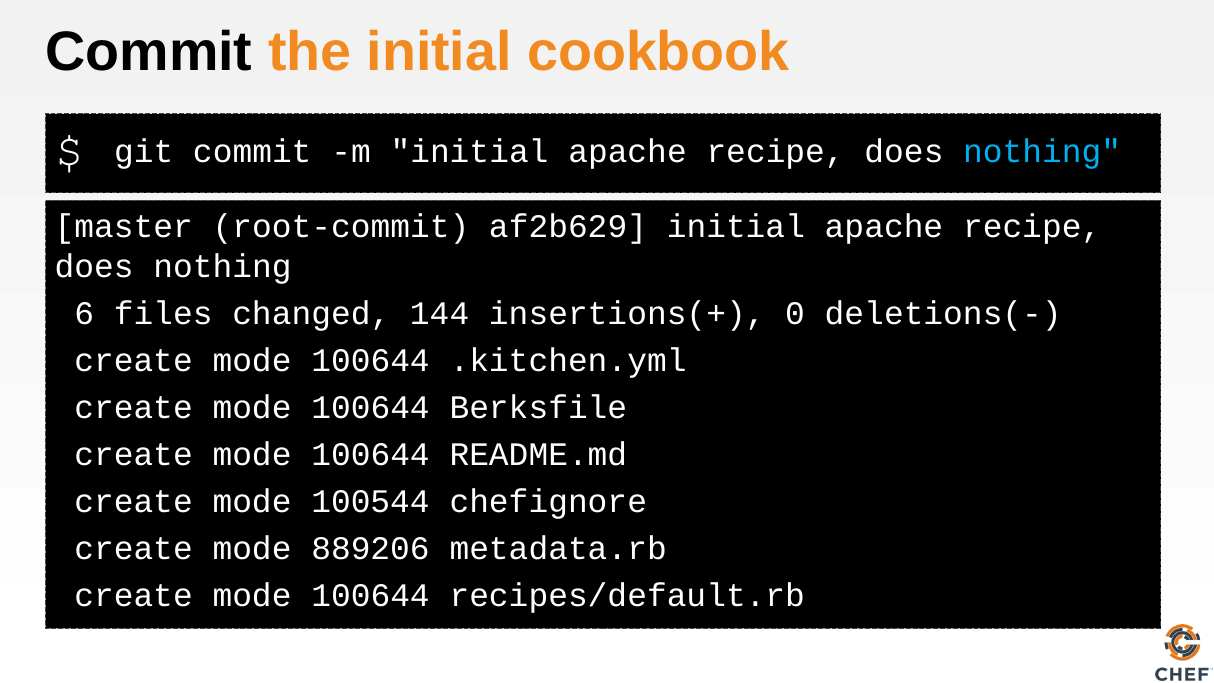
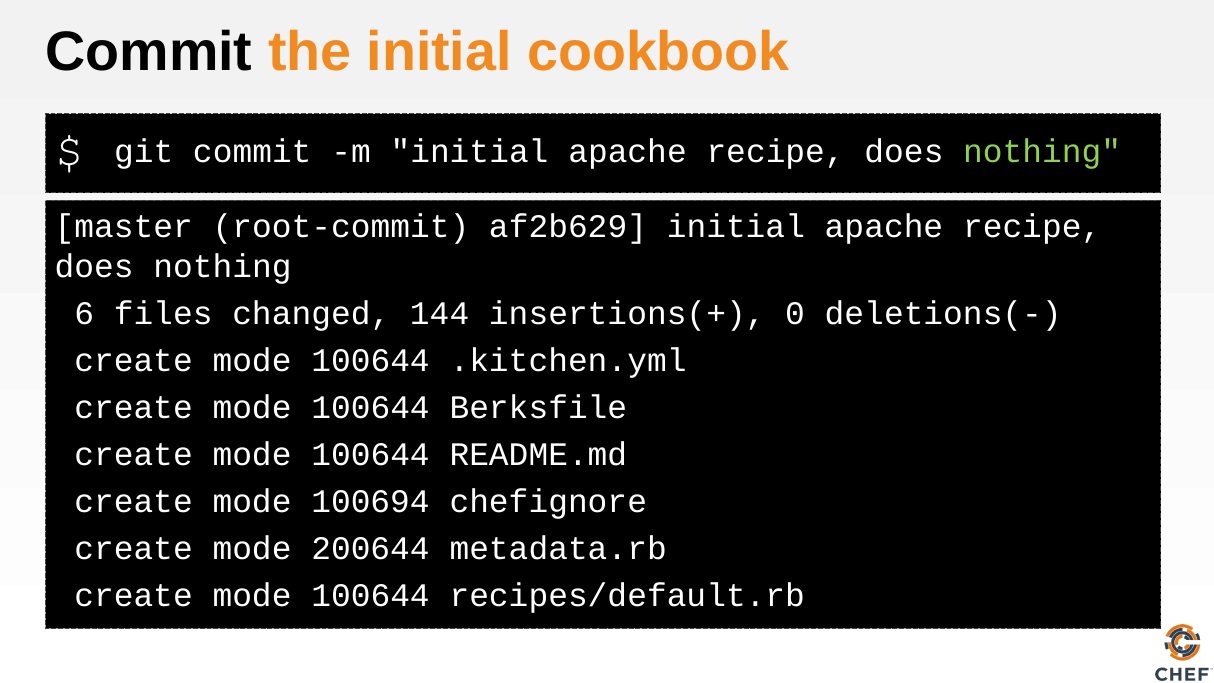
nothing at (1042, 152) colour: light blue -> light green
100544: 100544 -> 100694
889206: 889206 -> 200644
